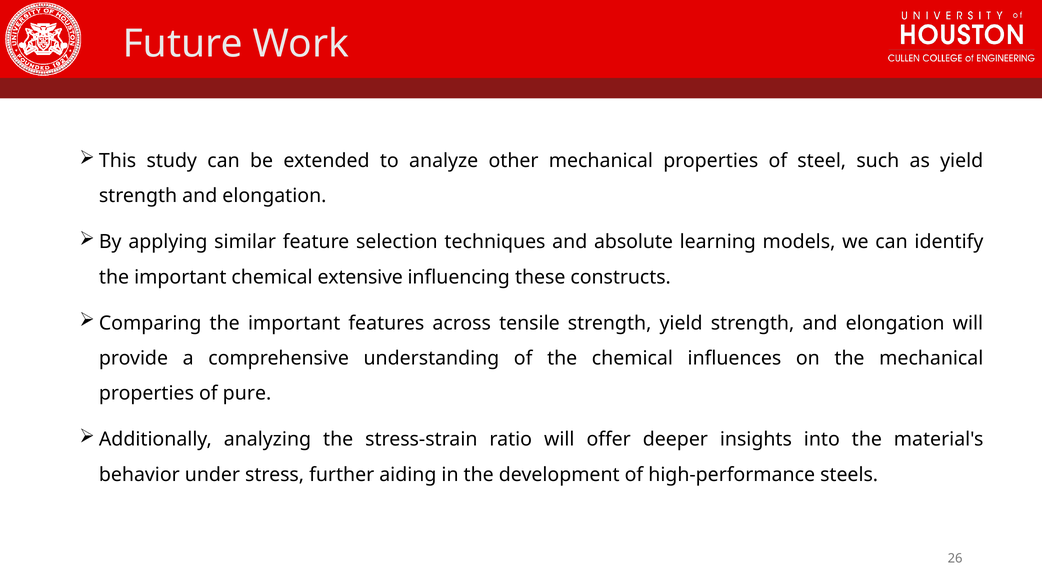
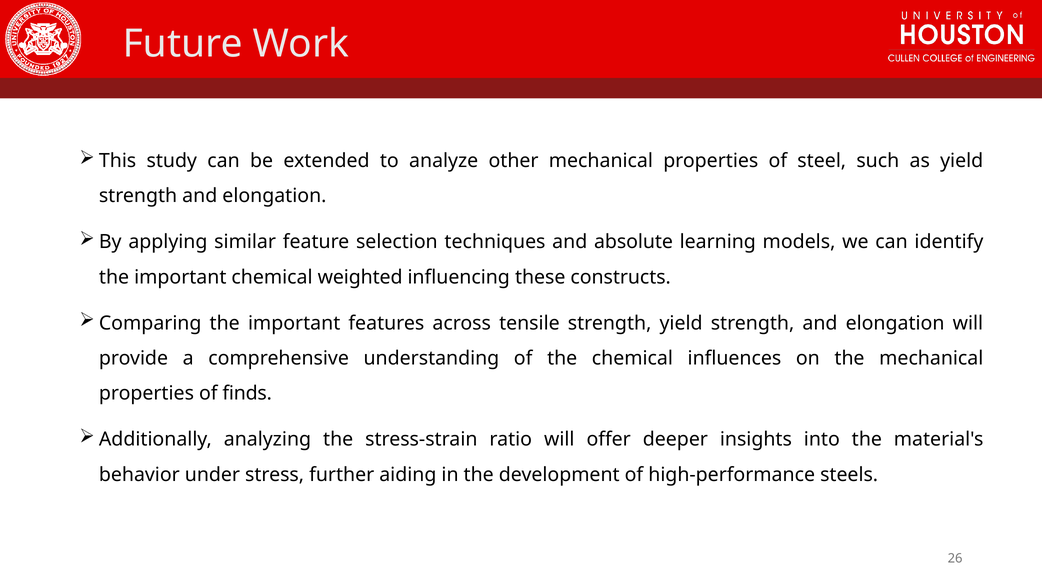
extensive: extensive -> weighted
pure: pure -> finds
